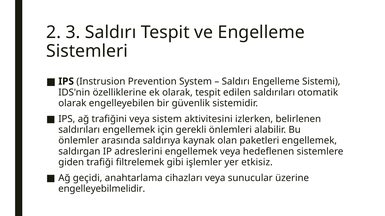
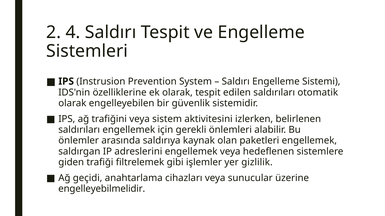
3: 3 -> 4
etkisiz: etkisiz -> gizlilik
